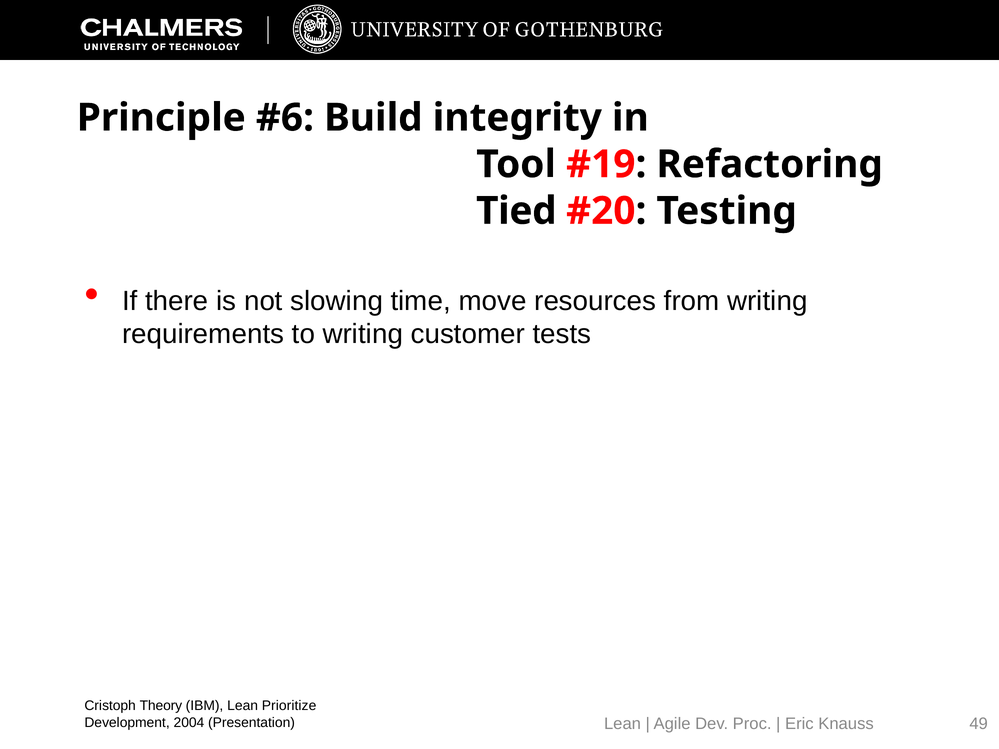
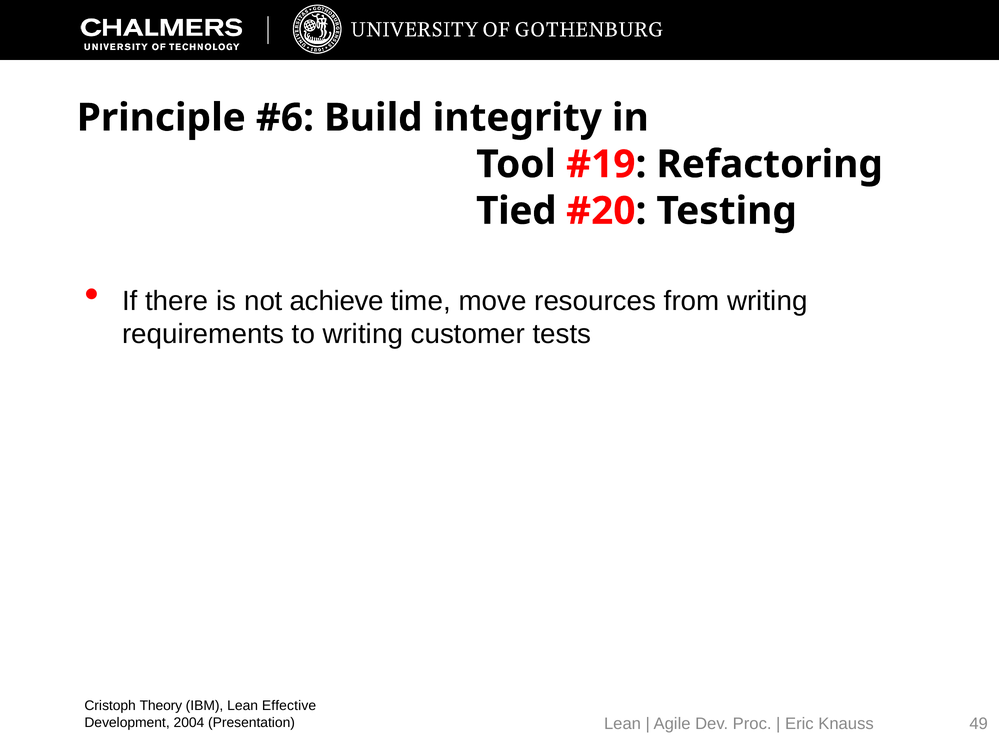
slowing: slowing -> achieve
Prioritize: Prioritize -> Effective
